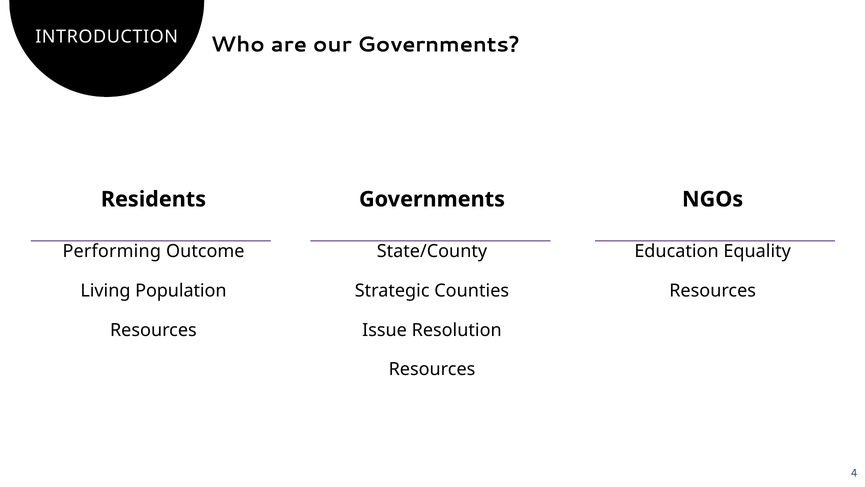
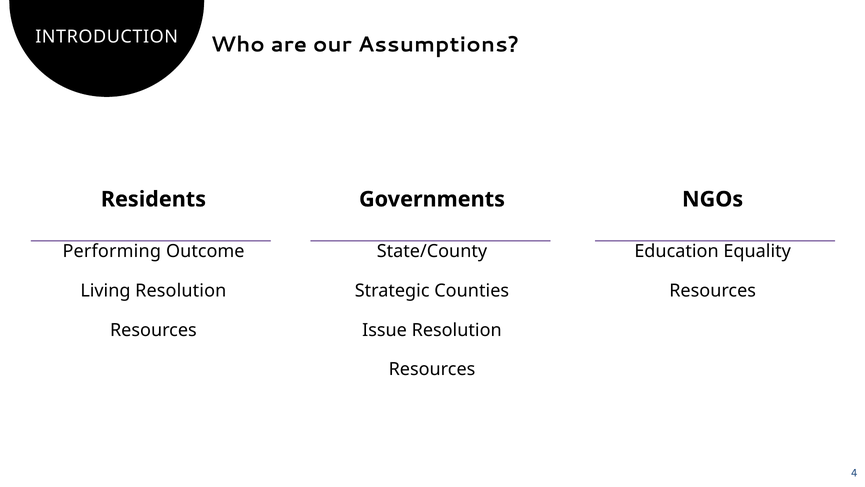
our Governments: Governments -> Assumptions
Living Population: Population -> Resolution
